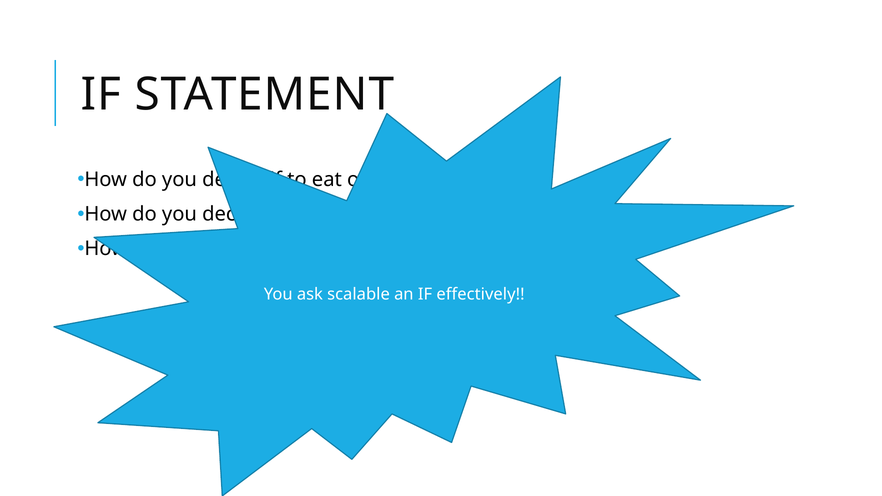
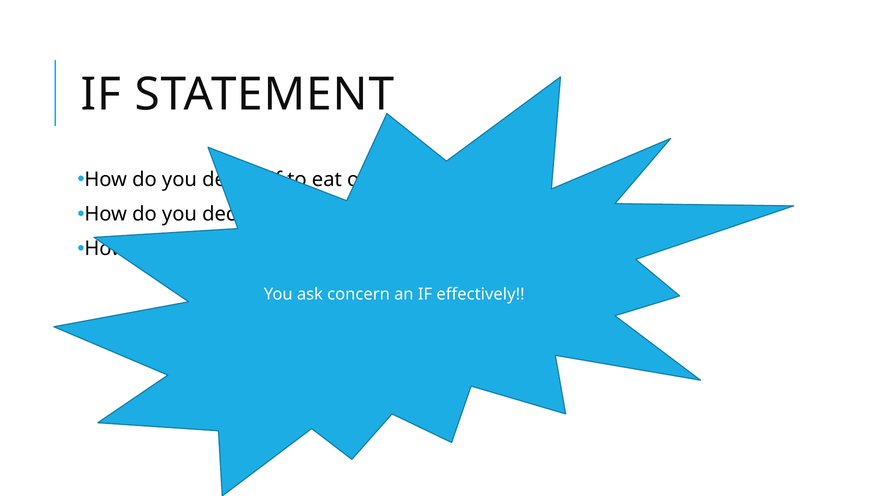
scalable: scalable -> concern
